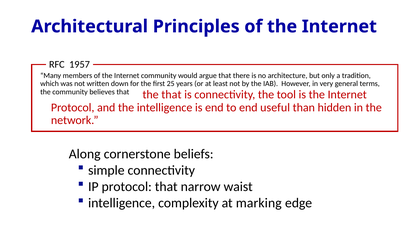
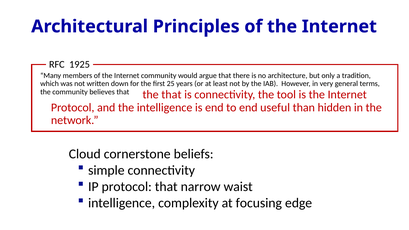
1957: 1957 -> 1925
Along: Along -> Cloud
marking: marking -> focusing
